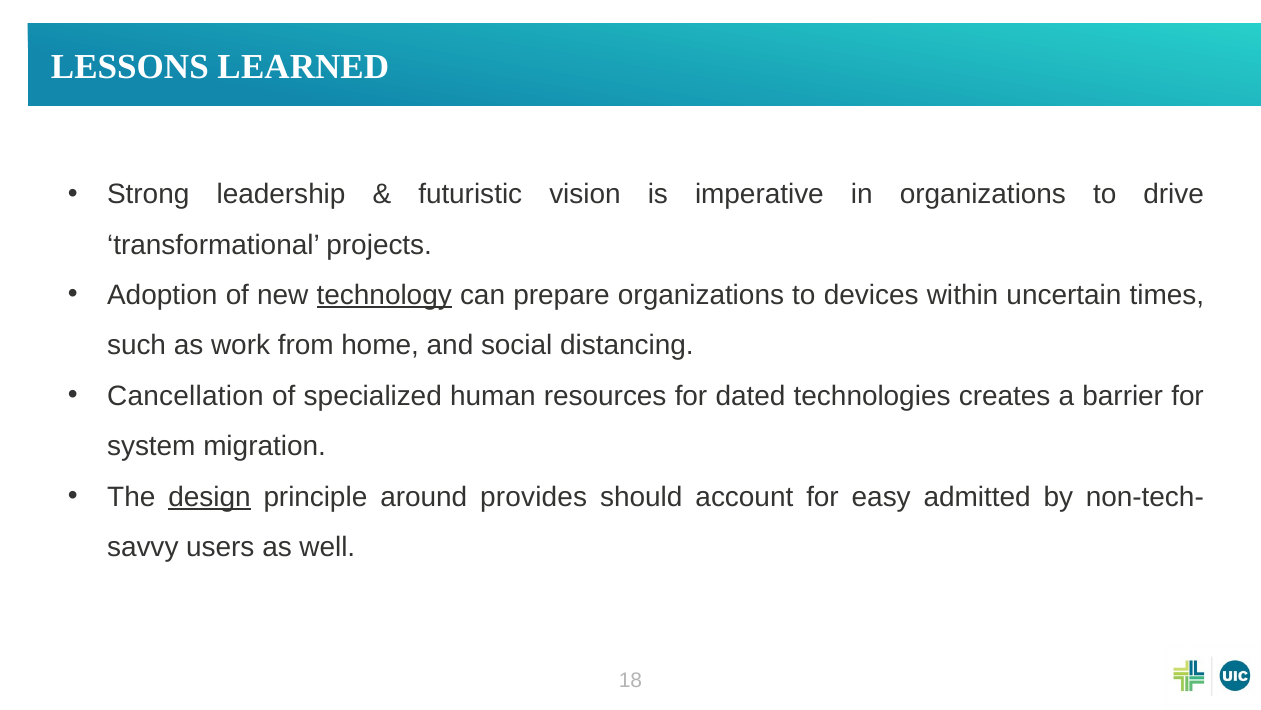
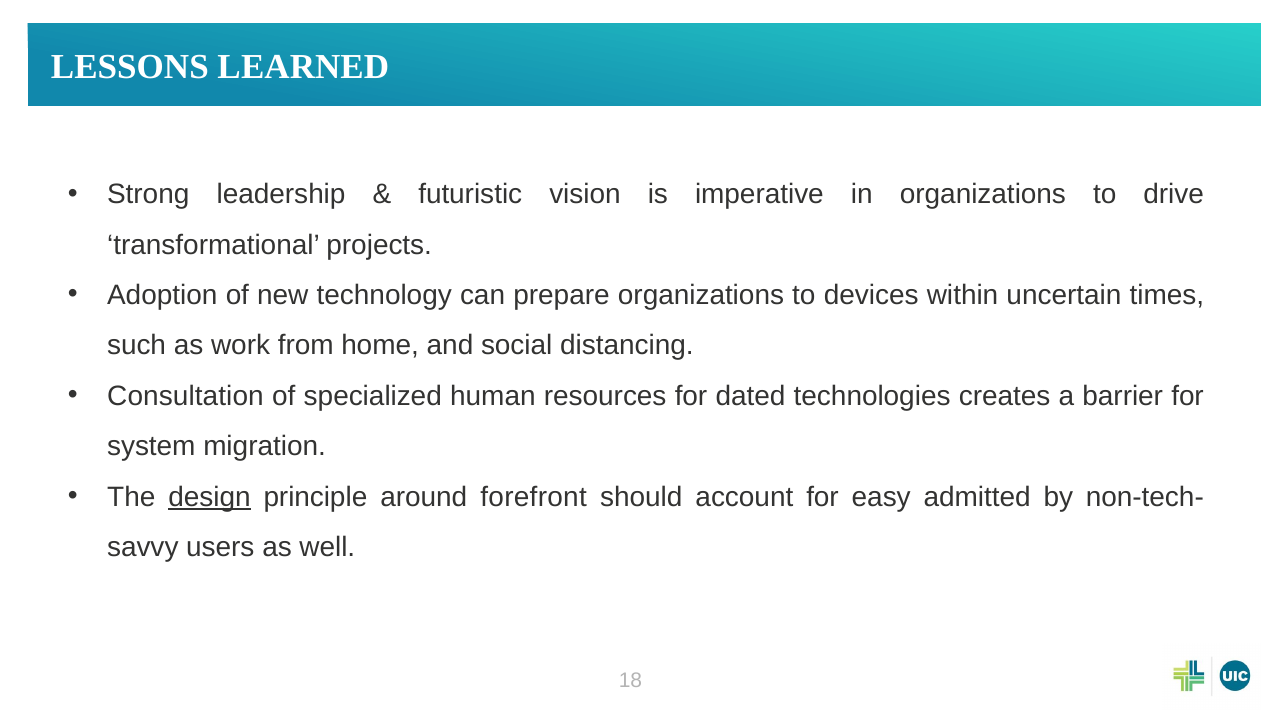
technology underline: present -> none
Cancellation: Cancellation -> Consultation
provides: provides -> forefront
